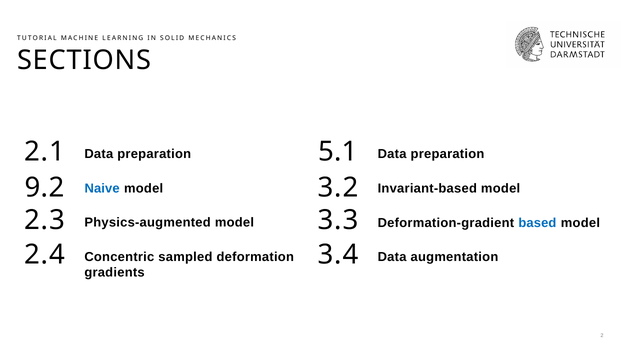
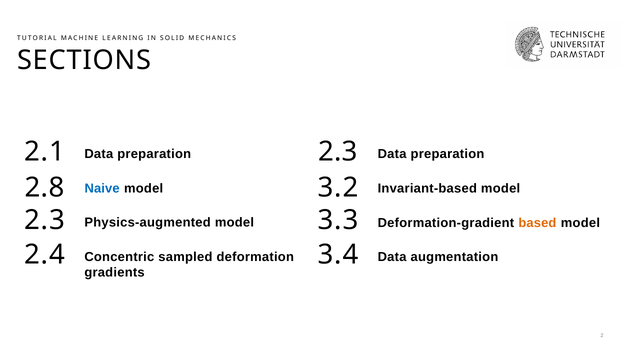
5.1 at (338, 151): 5.1 -> 2.3
9.2: 9.2 -> 2.8
based colour: blue -> orange
